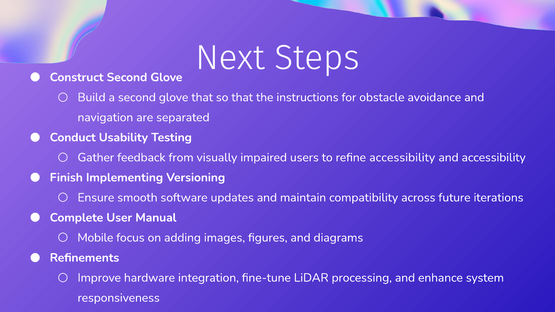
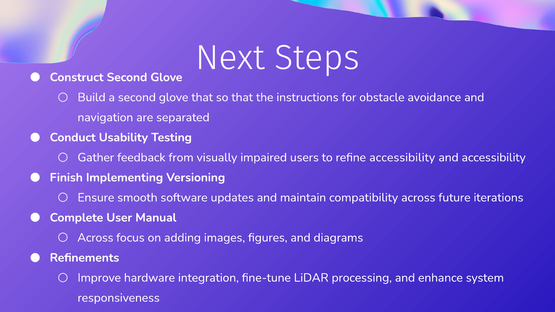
Mobile at (95, 238): Mobile -> Across
